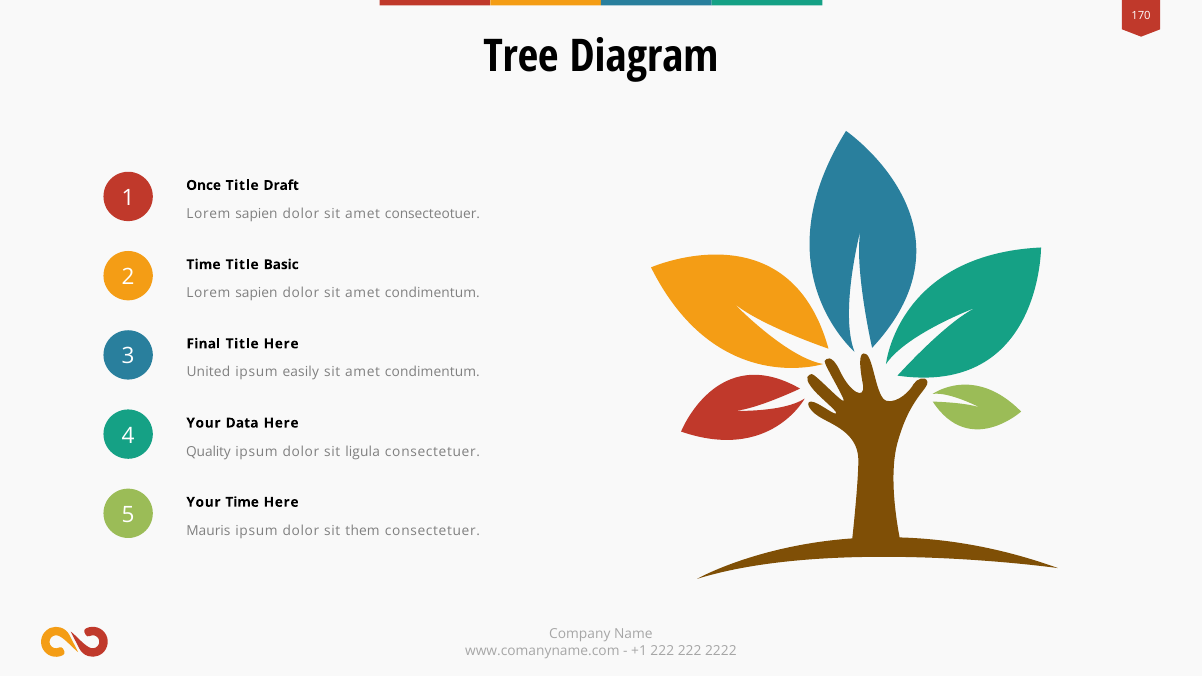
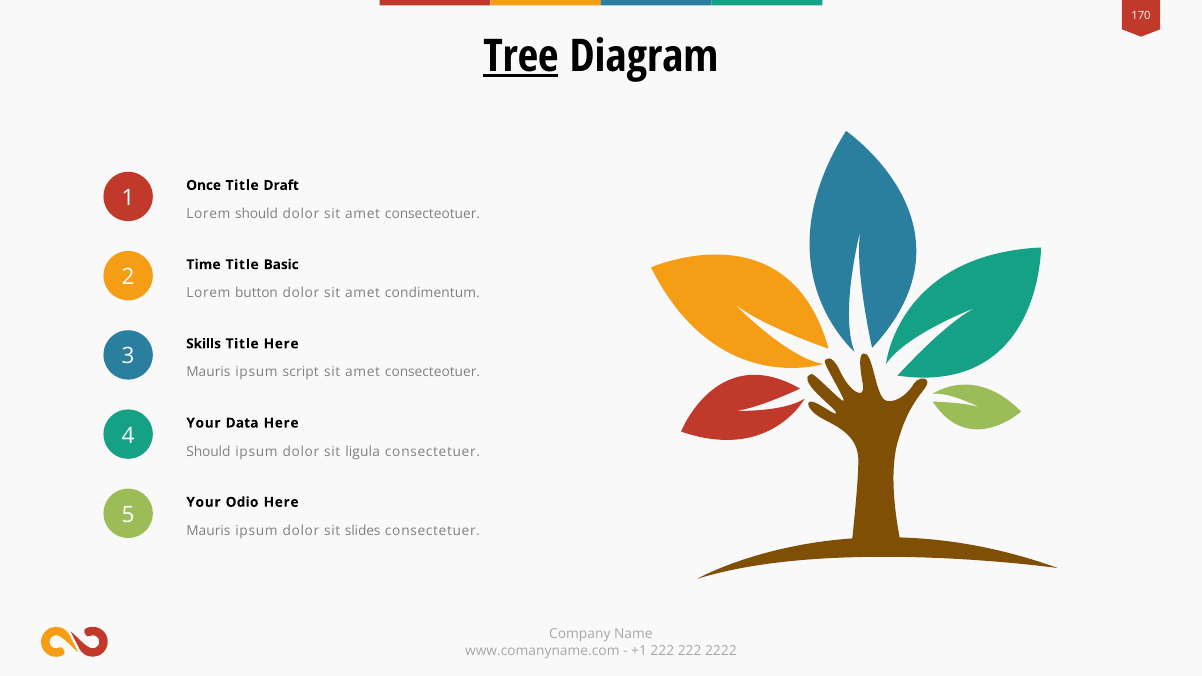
Tree underline: none -> present
sapien at (256, 214): sapien -> should
sapien at (256, 293): sapien -> button
Final: Final -> Skills
United at (208, 372): United -> Mauris
easily: easily -> script
condimentum at (432, 372): condimentum -> consecteotuer
Quality at (208, 452): Quality -> Should
Your Time: Time -> Odio
them: them -> slides
